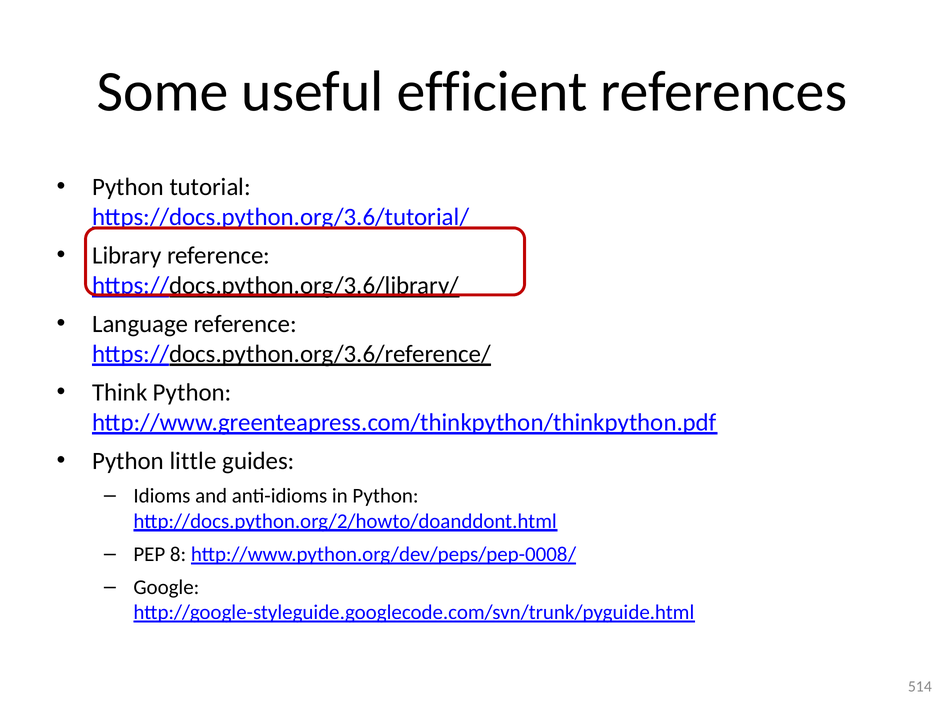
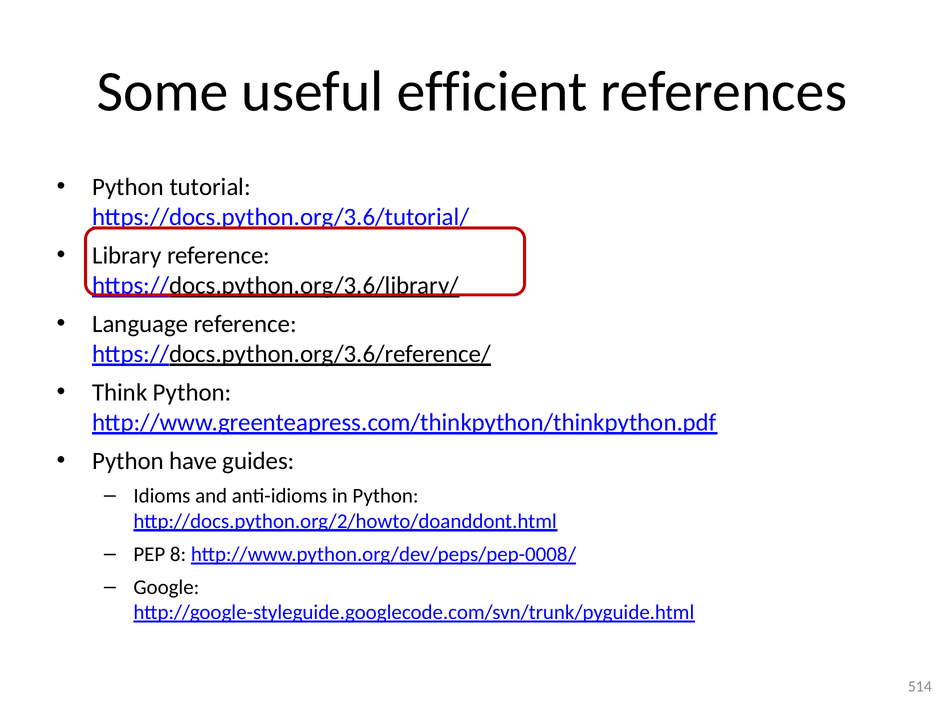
little: little -> have
